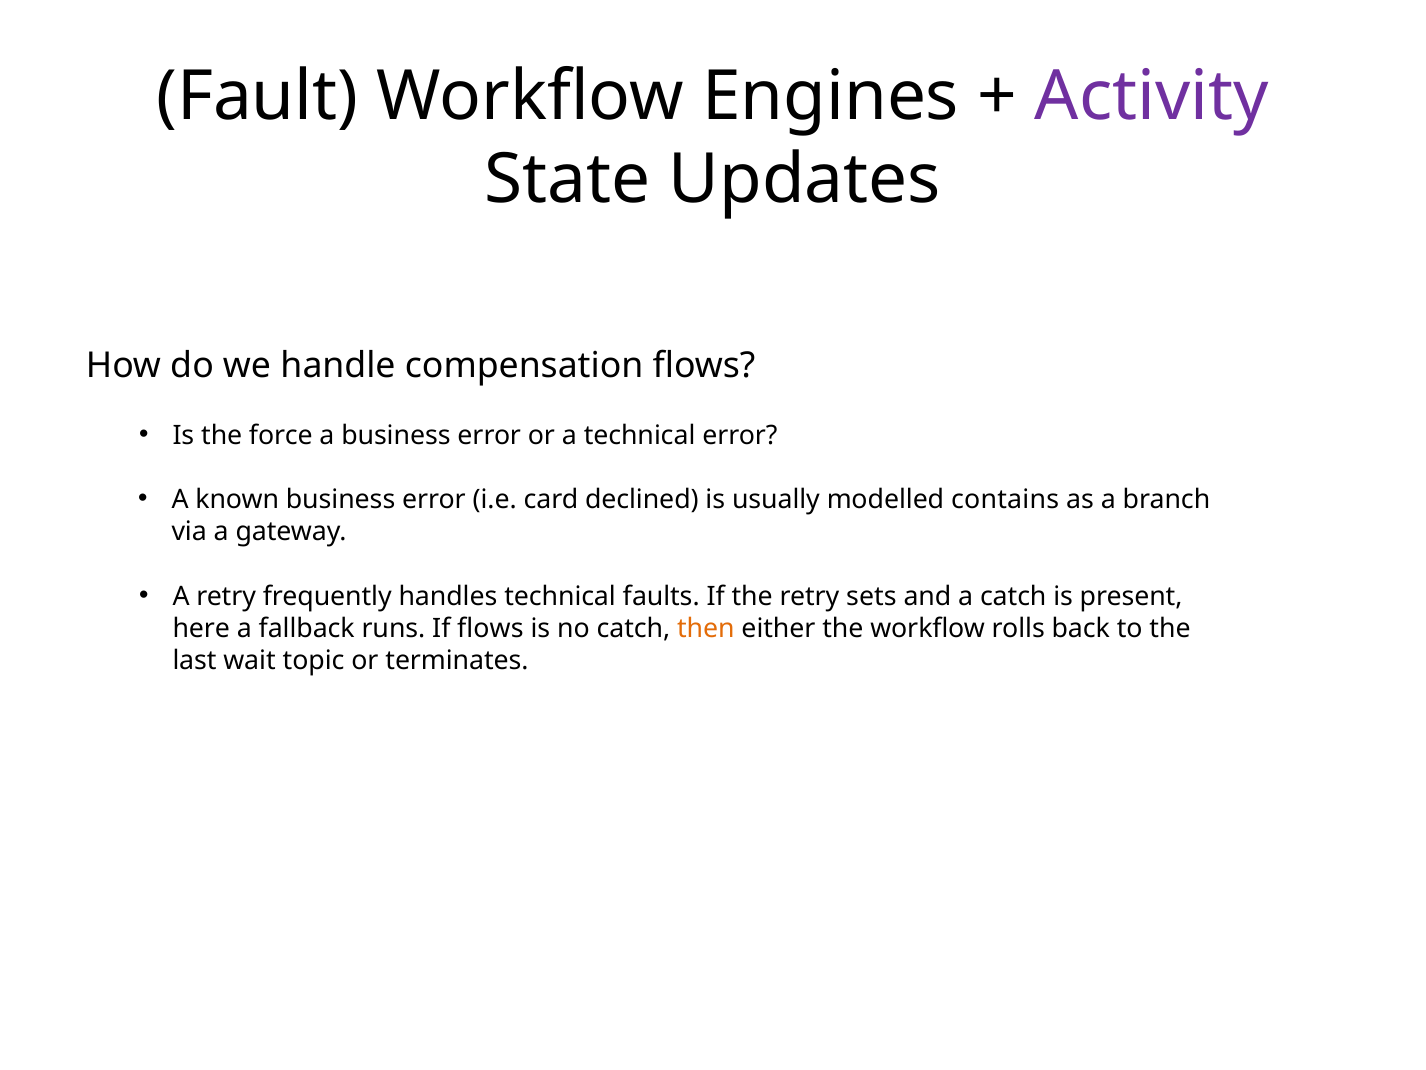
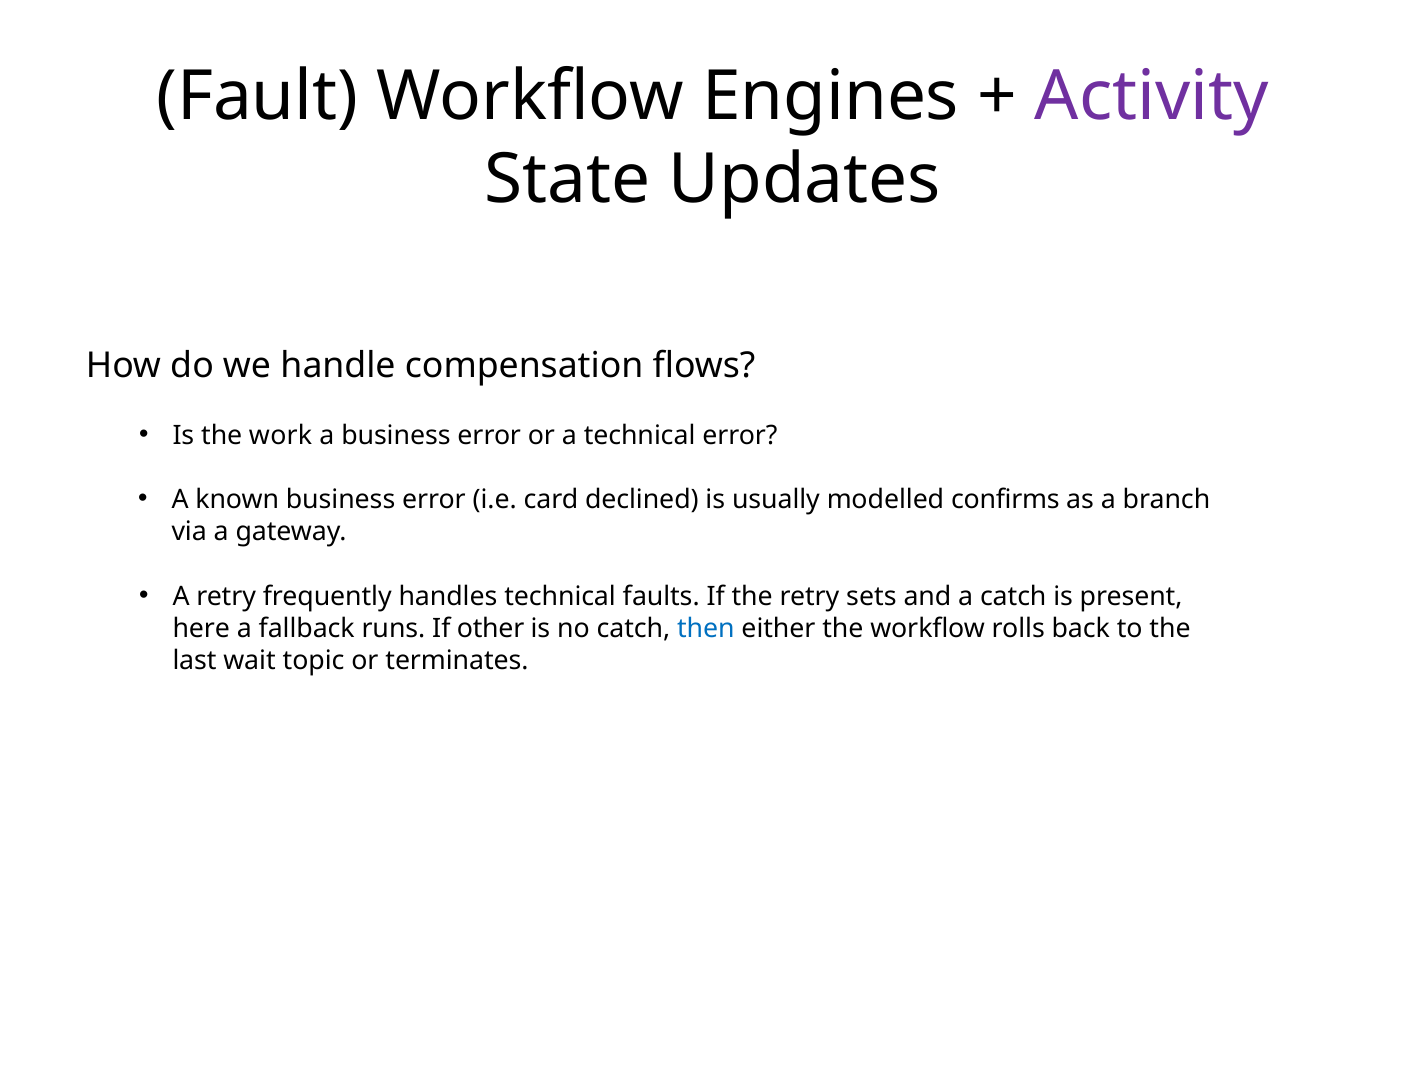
force: force -> work
contains: contains -> confirms
If flows: flows -> other
then colour: orange -> blue
